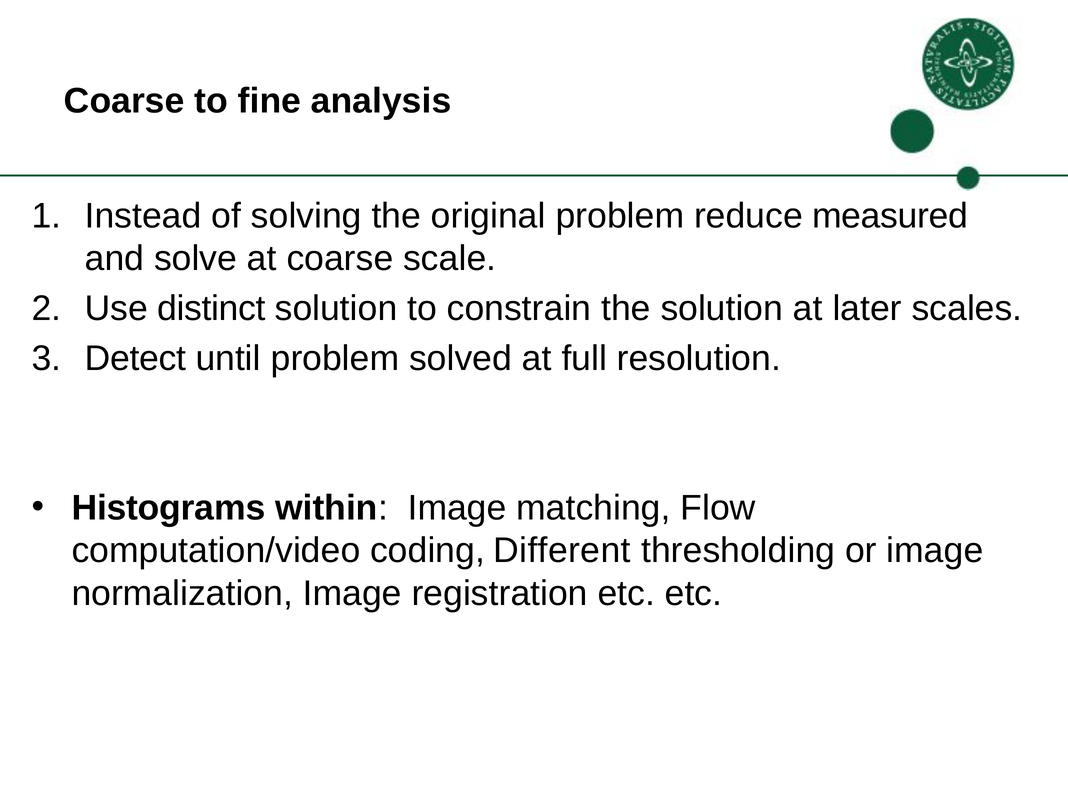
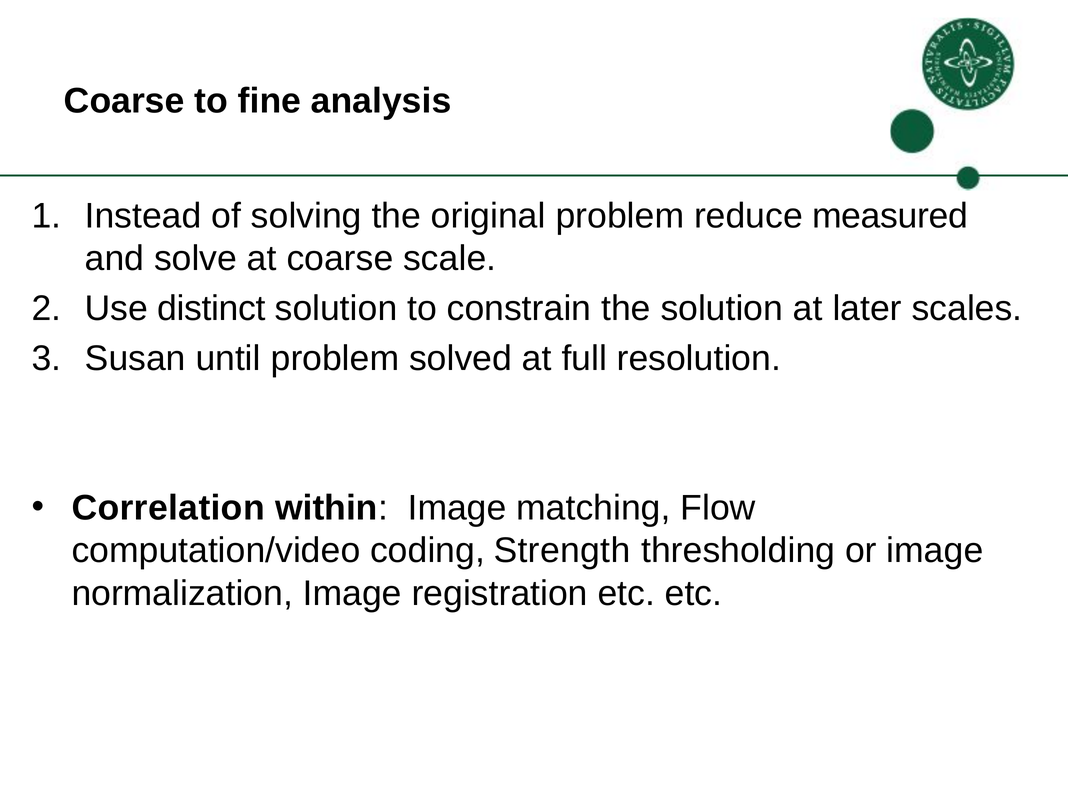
Detect: Detect -> Susan
Histograms: Histograms -> Correlation
Different: Different -> Strength
